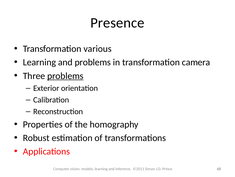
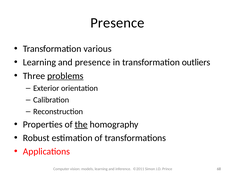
and problems: problems -> presence
camera: camera -> outliers
the underline: none -> present
